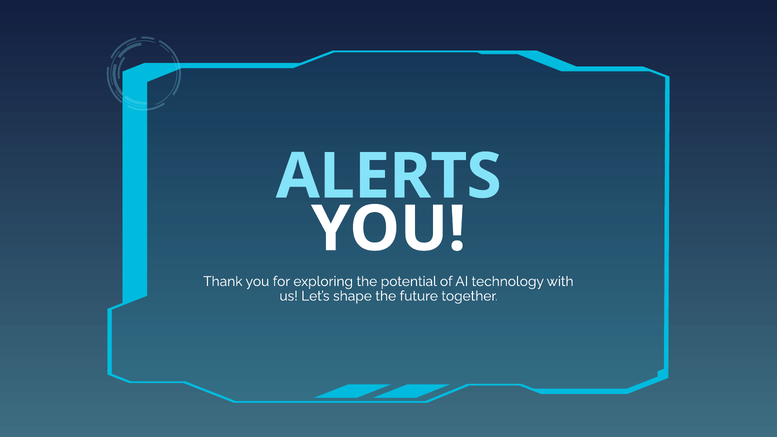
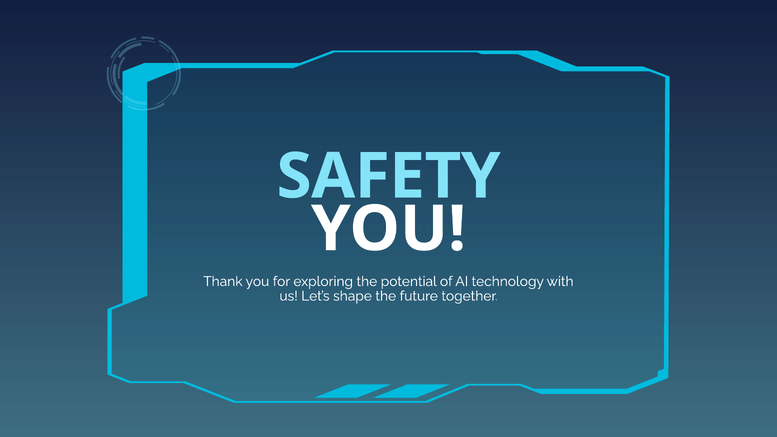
ALERTS: ALERTS -> SAFETY
